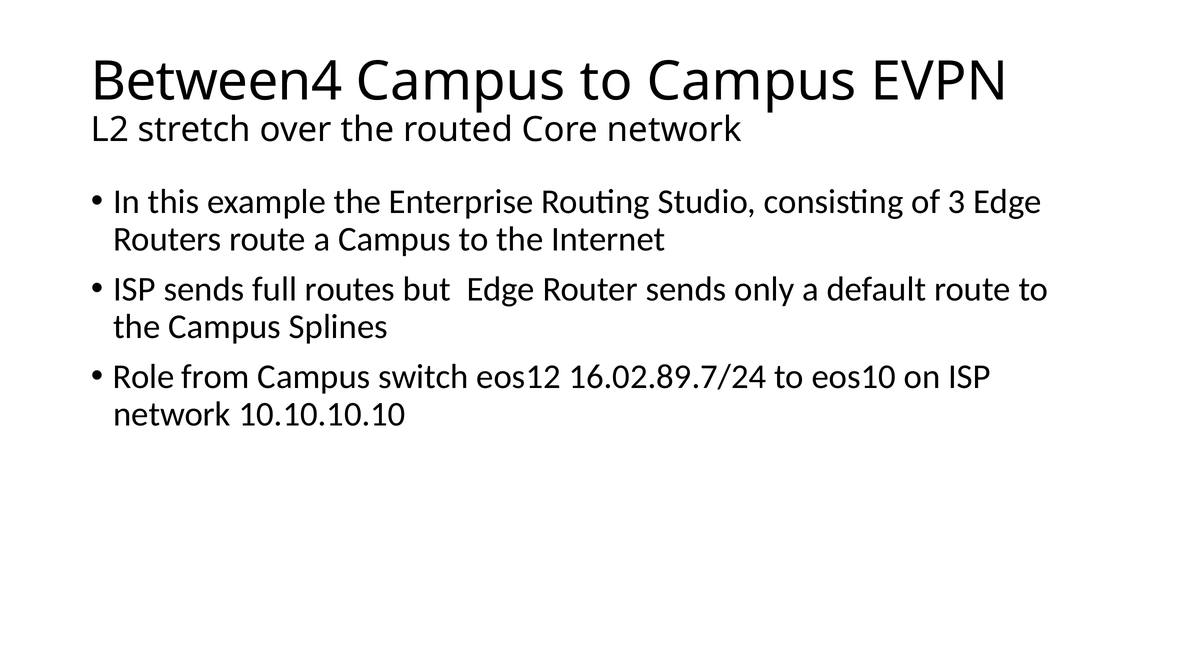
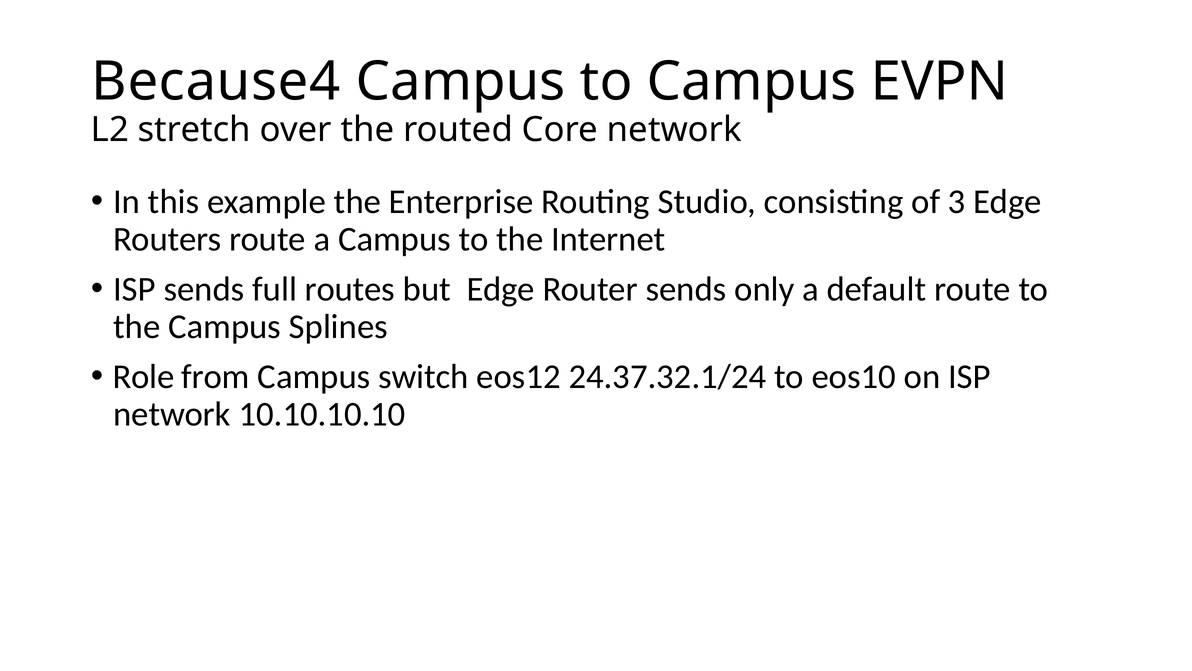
Between4: Between4 -> Because4
16.02.89.7/24: 16.02.89.7/24 -> 24.37.32.1/24
